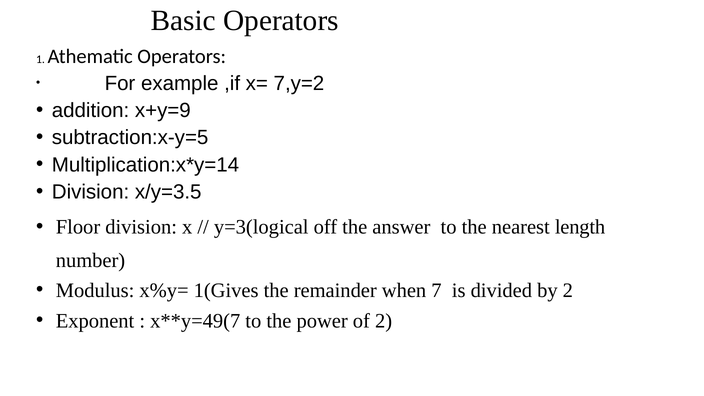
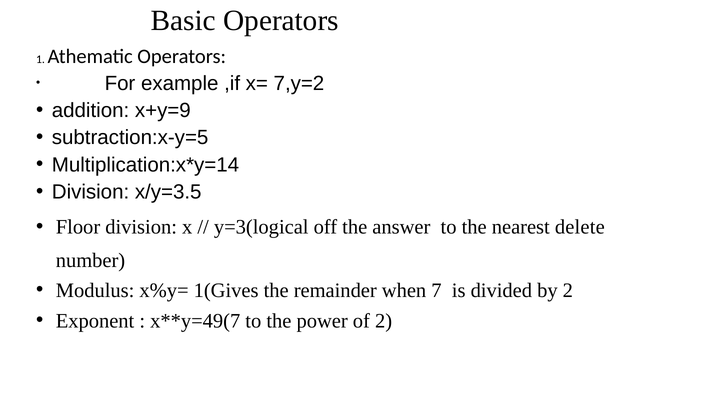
length: length -> delete
